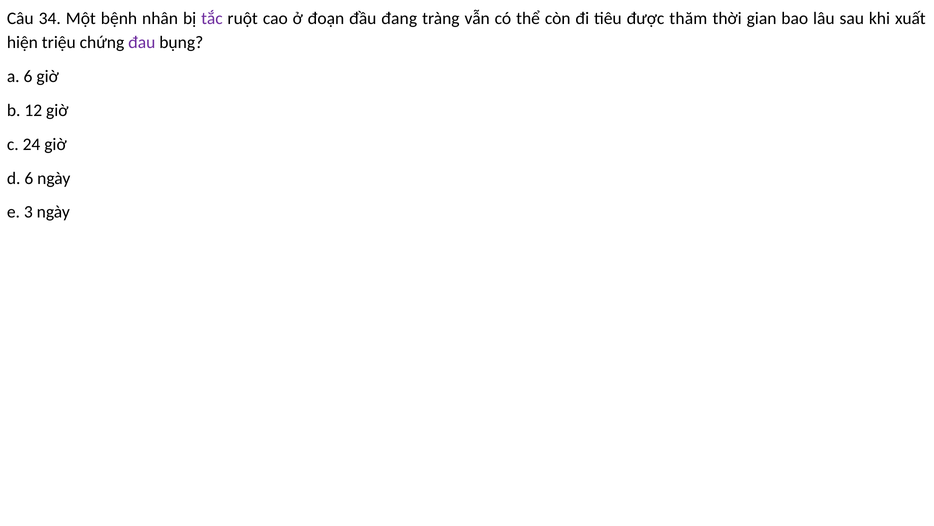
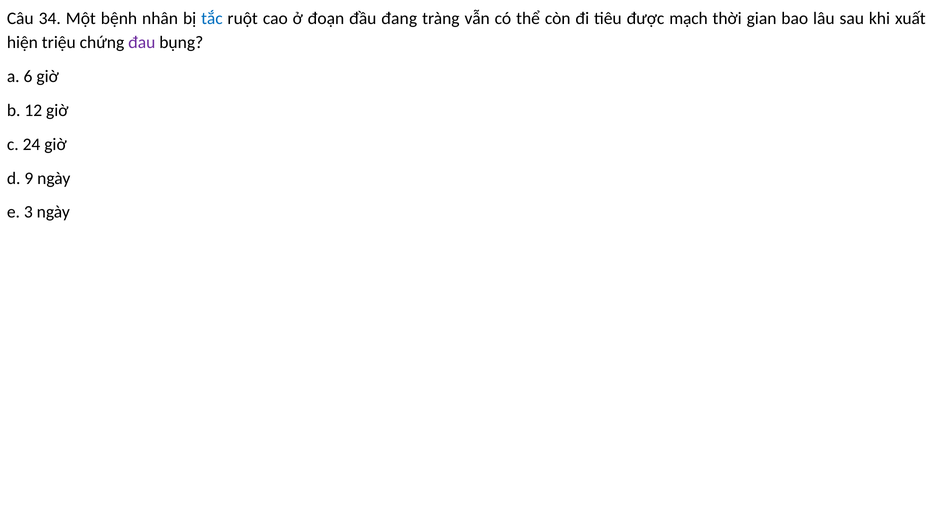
tắc colour: purple -> blue
thăm: thăm -> mạch
d 6: 6 -> 9
